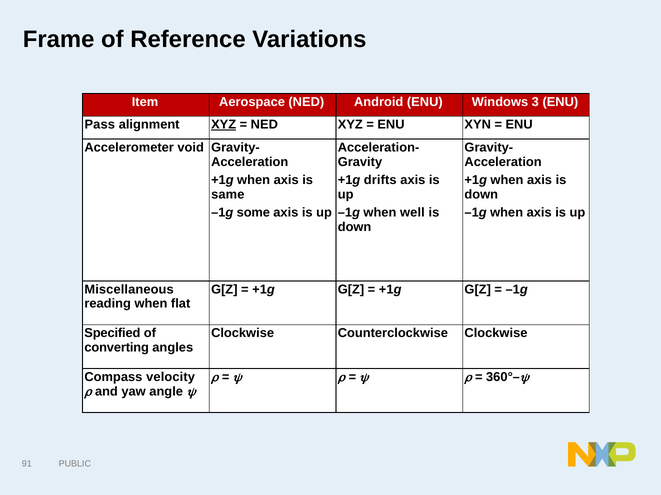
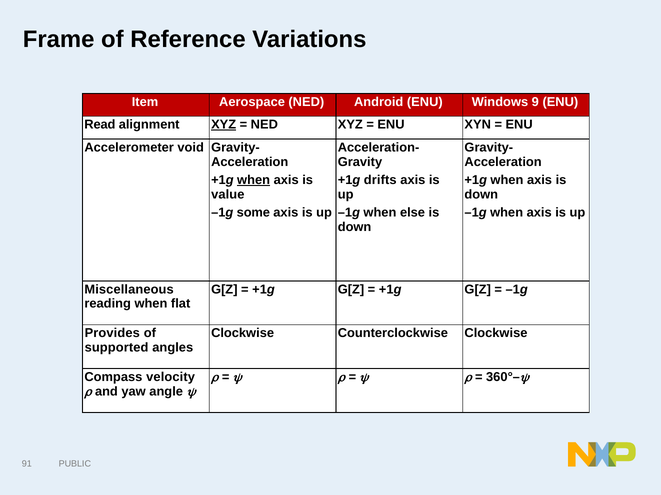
3: 3 -> 9
Pass: Pass -> Read
when at (254, 180) underline: none -> present
same: same -> value
well: well -> else
Specified: Specified -> Provides
converting: converting -> supported
